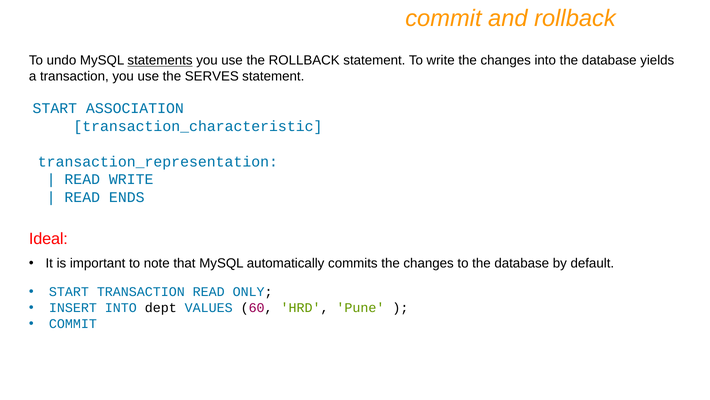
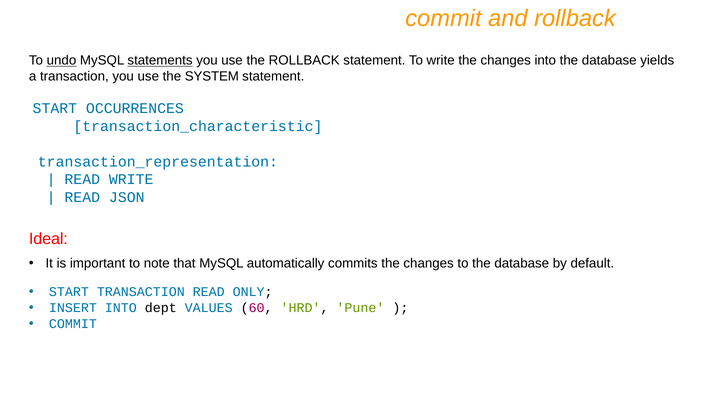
undo underline: none -> present
SERVES: SERVES -> SYSTEM
ASSOCIATION: ASSOCIATION -> OCCURRENCES
ENDS: ENDS -> JSON
